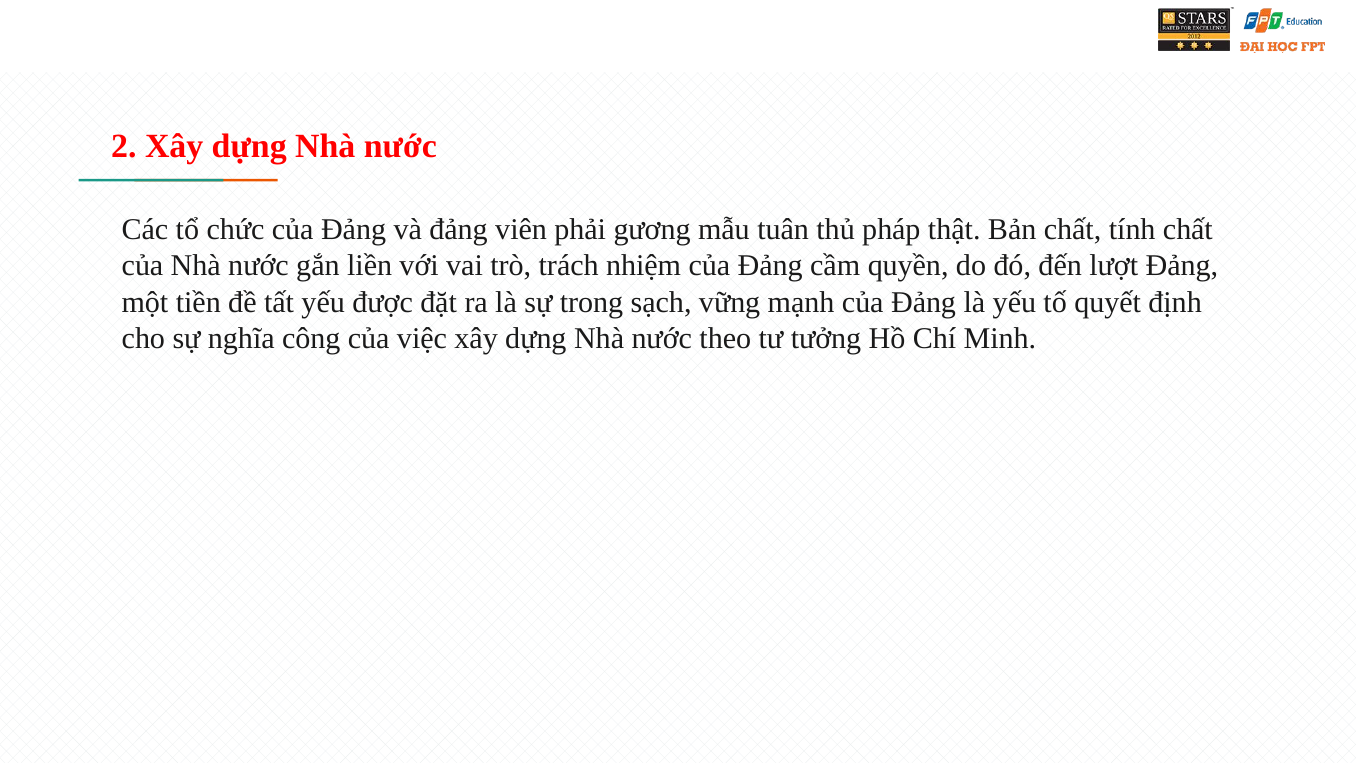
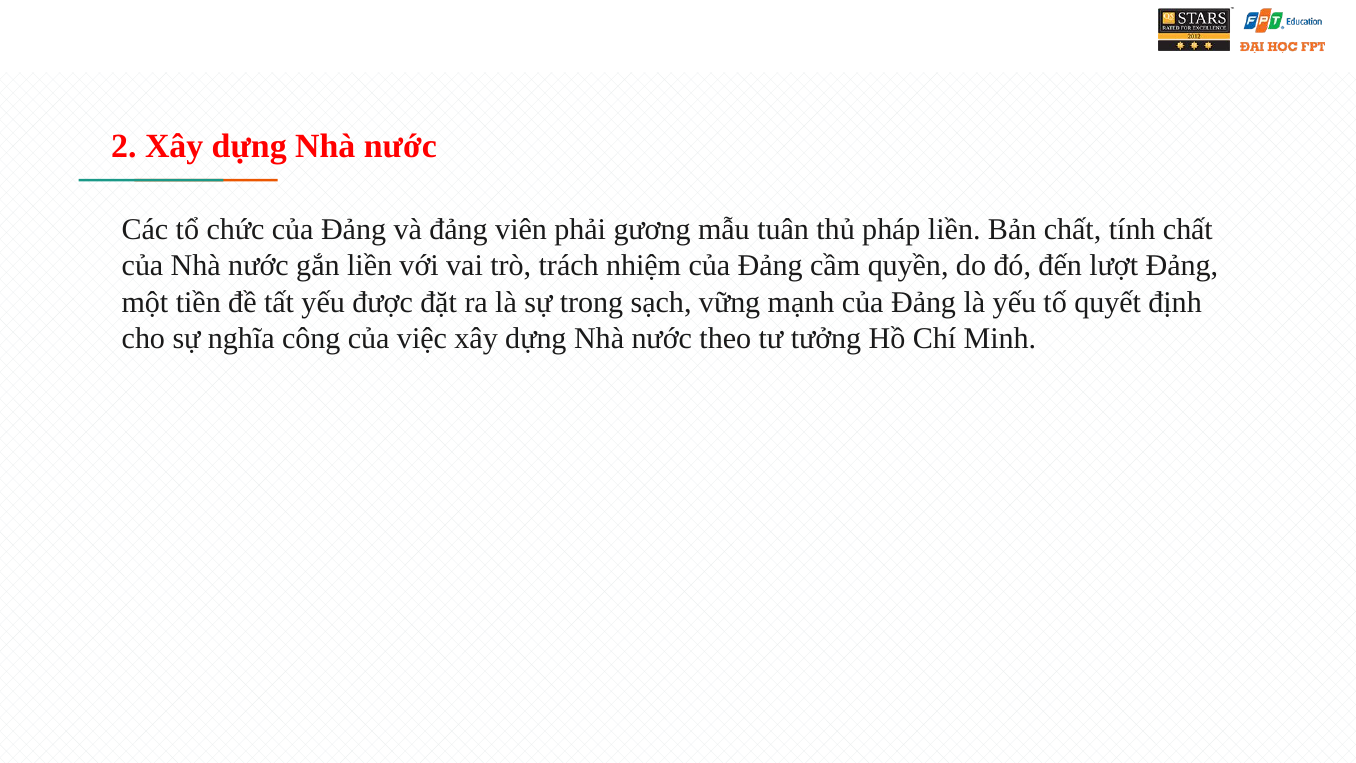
pháp thật: thật -> liền
